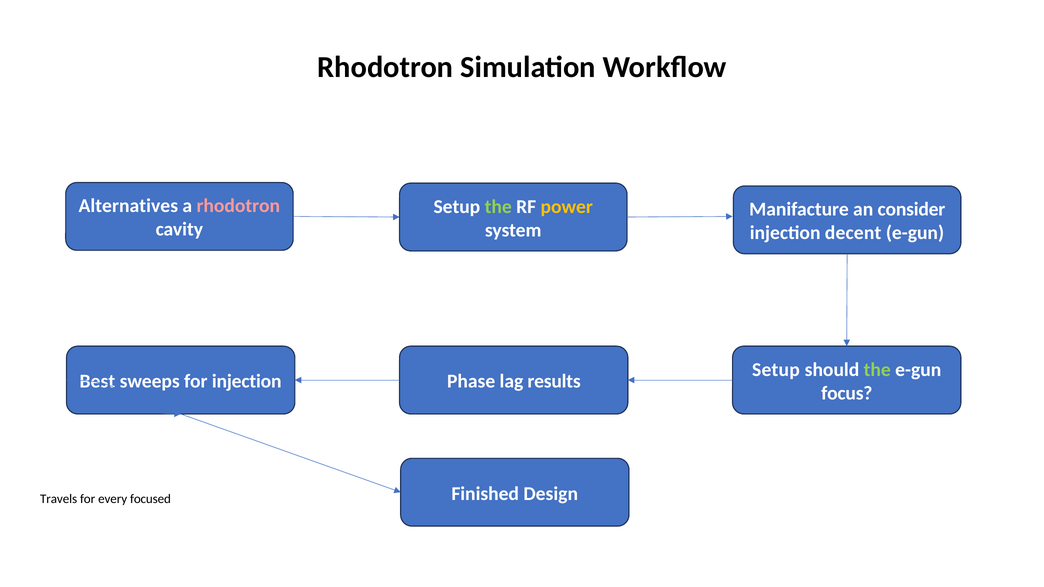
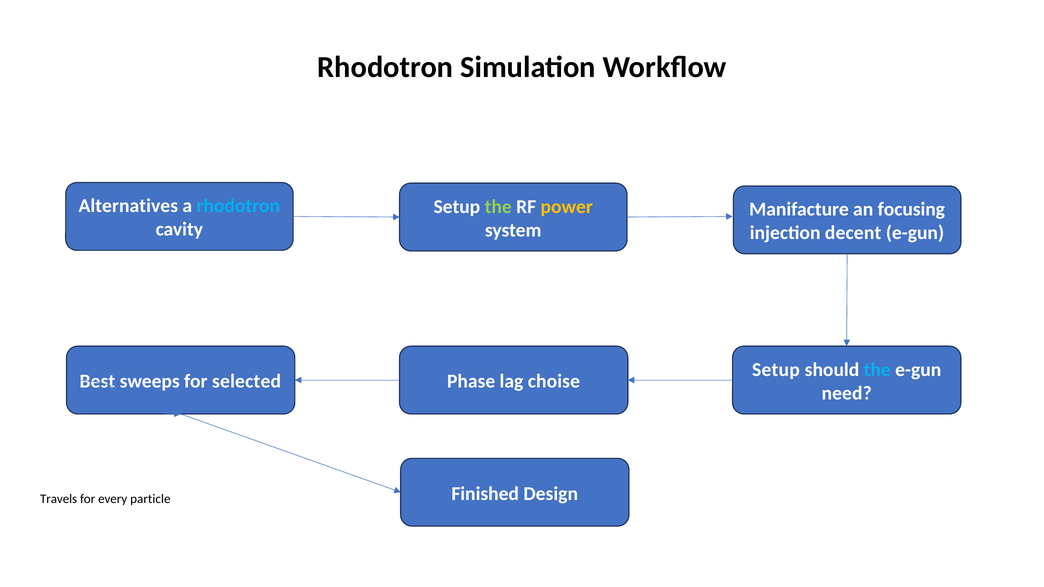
rhodotron at (238, 206) colour: pink -> light blue
consider: consider -> focusing
the at (877, 370) colour: light green -> light blue
for injection: injection -> selected
results: results -> choise
focus: focus -> need
focused: focused -> particle
